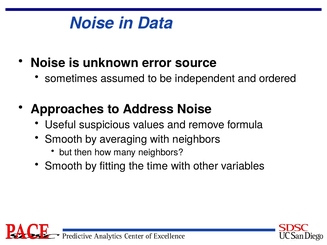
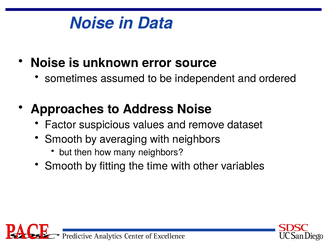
Useful: Useful -> Factor
formula: formula -> dataset
